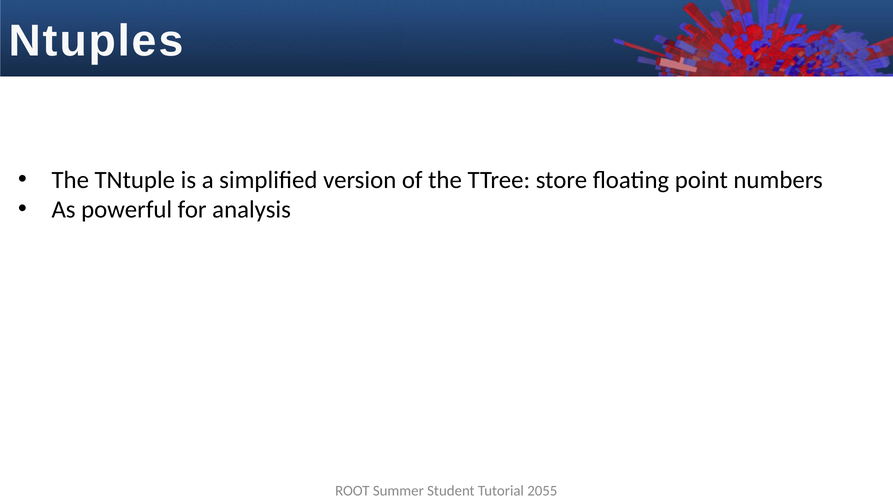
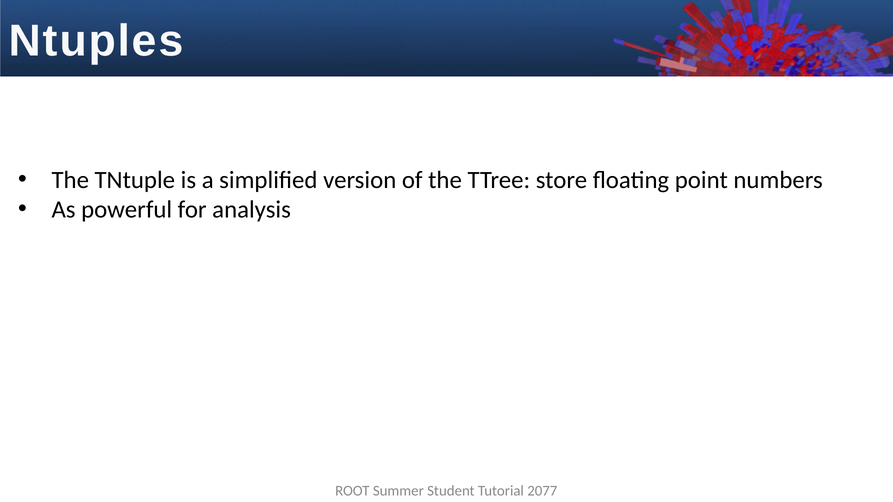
2055: 2055 -> 2077
